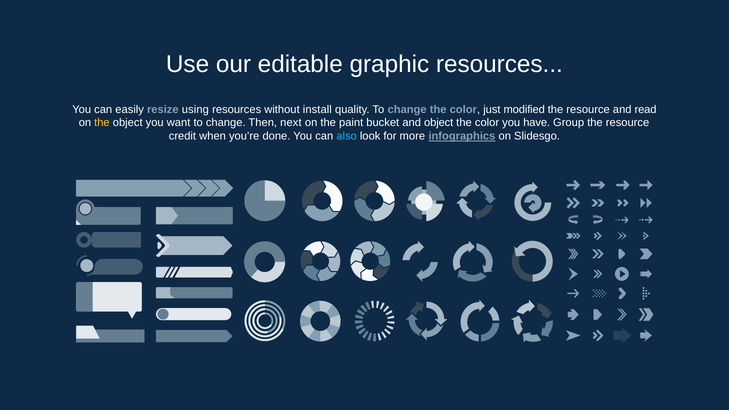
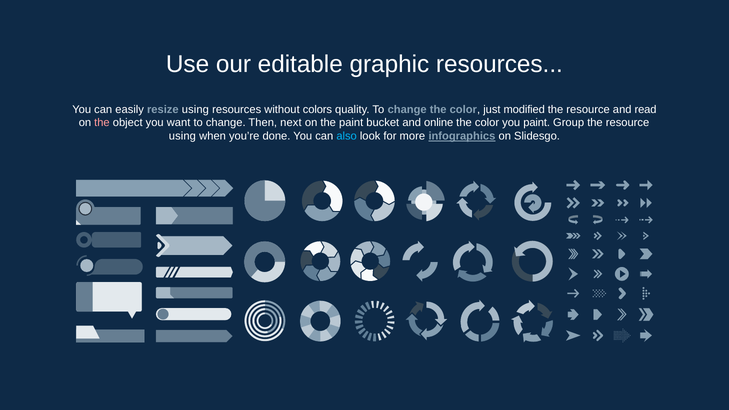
install: install -> colors
the at (102, 123) colour: yellow -> pink
and object: object -> online
you have: have -> paint
credit at (182, 136): credit -> using
